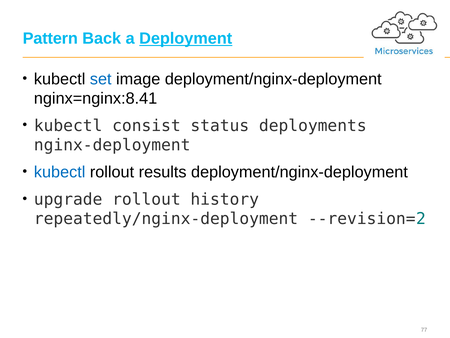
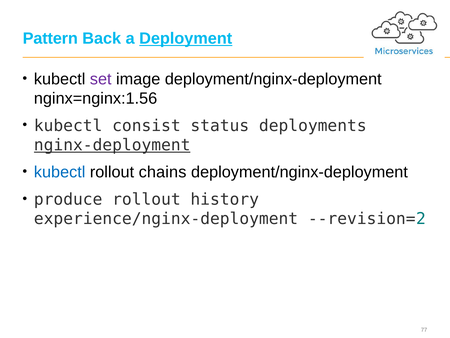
set colour: blue -> purple
nginx=nginx:8.41: nginx=nginx:8.41 -> nginx=nginx:1.56
nginx-deployment underline: none -> present
results: results -> chains
upgrade: upgrade -> produce
repeatedly/nginx-deployment: repeatedly/nginx-deployment -> experience/nginx-deployment
